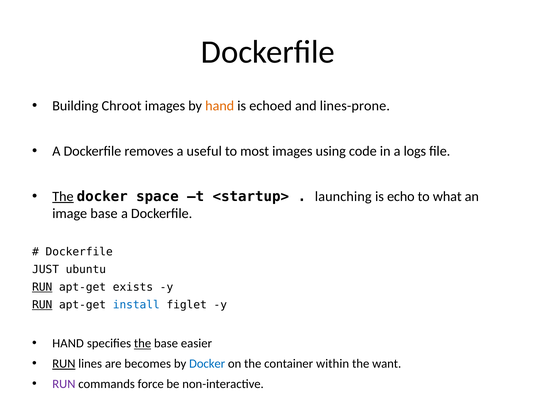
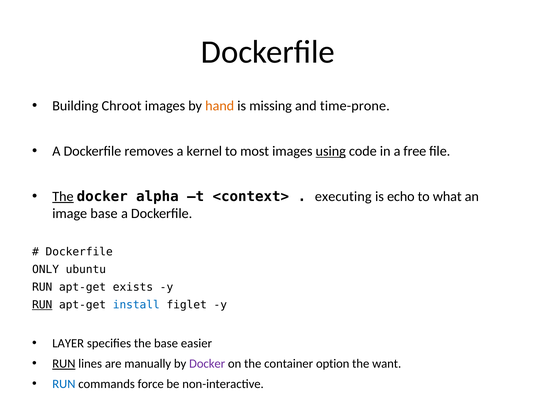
echoed: echoed -> missing
lines-prone: lines-prone -> time-prone
useful: useful -> kernel
using underline: none -> present
logs: logs -> free
space: space -> alpha
<startup>: <startup> -> <context>
launching: launching -> executing
JUST: JUST -> ONLY
RUN at (42, 287) underline: present -> none
HAND at (68, 343): HAND -> LAYER
the at (143, 343) underline: present -> none
becomes: becomes -> manually
Docker at (207, 364) colour: blue -> purple
within: within -> option
RUN at (64, 384) colour: purple -> blue
